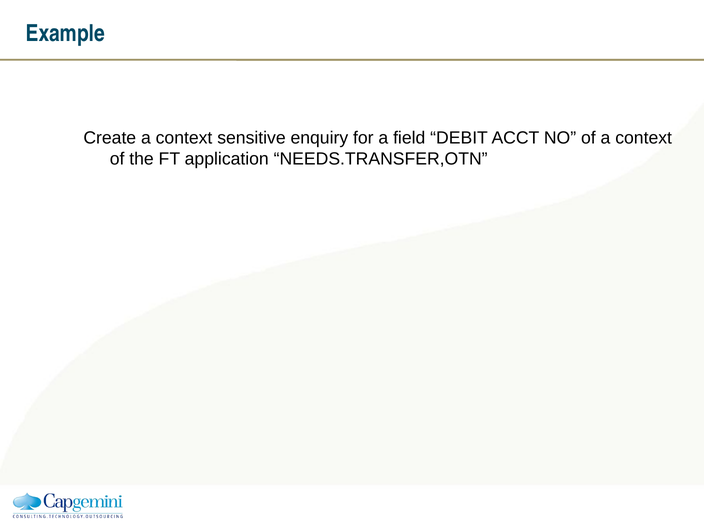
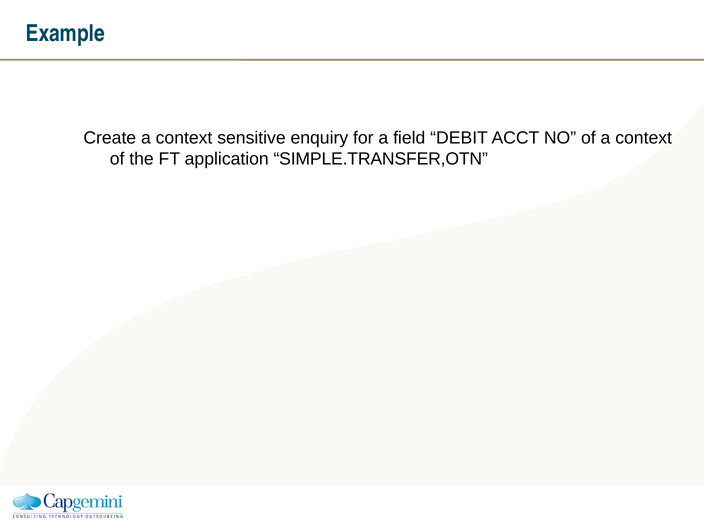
NEEDS.TRANSFER,OTN: NEEDS.TRANSFER,OTN -> SIMPLE.TRANSFER,OTN
